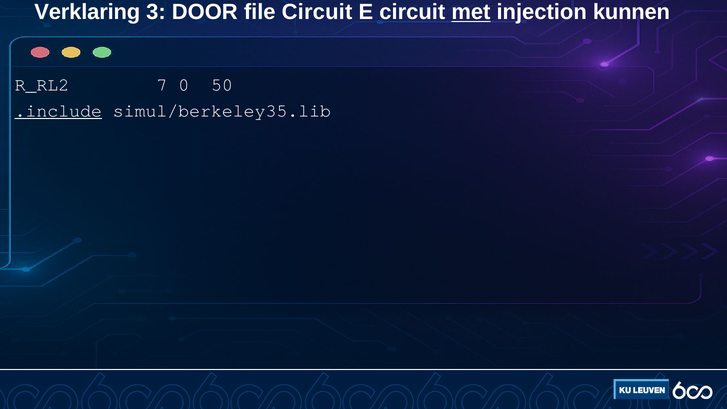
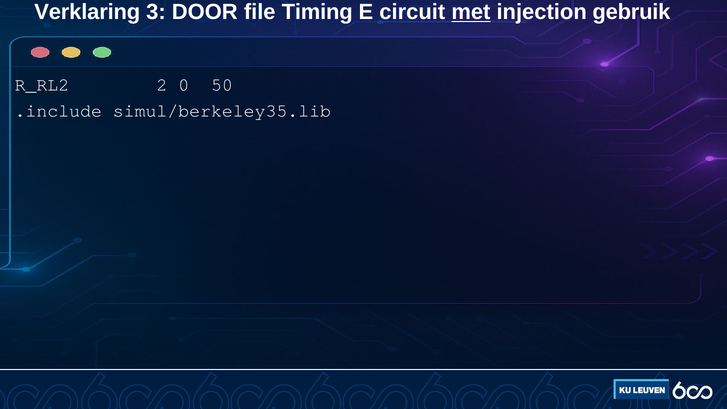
file Circuit: Circuit -> Timing
kunnen: kunnen -> gebruik
7: 7 -> 2
.include underline: present -> none
